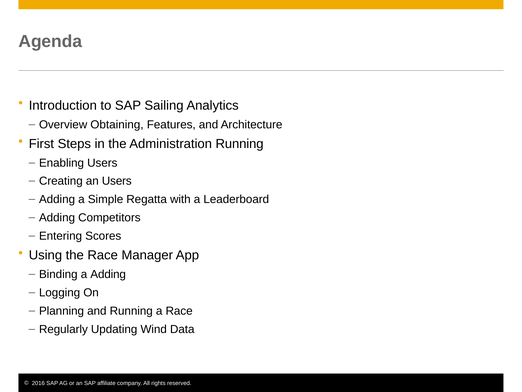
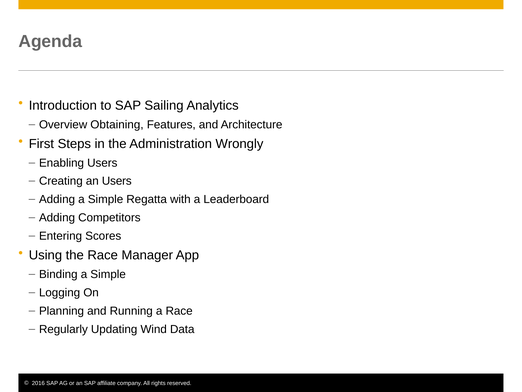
Administration Running: Running -> Wrongly
Binding a Adding: Adding -> Simple
